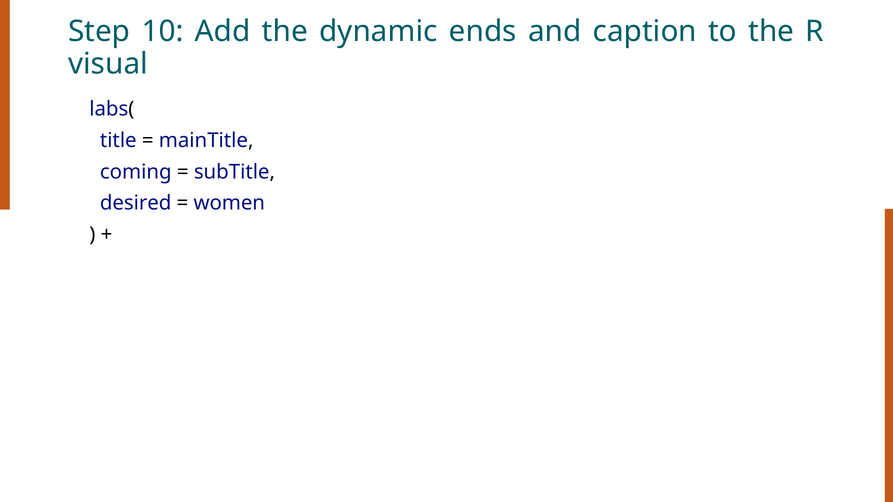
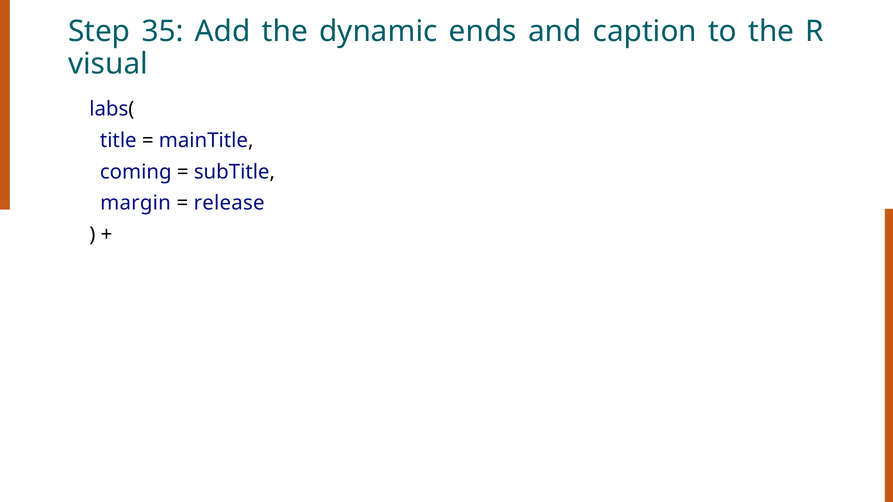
10: 10 -> 35
desired: desired -> margin
women: women -> release
